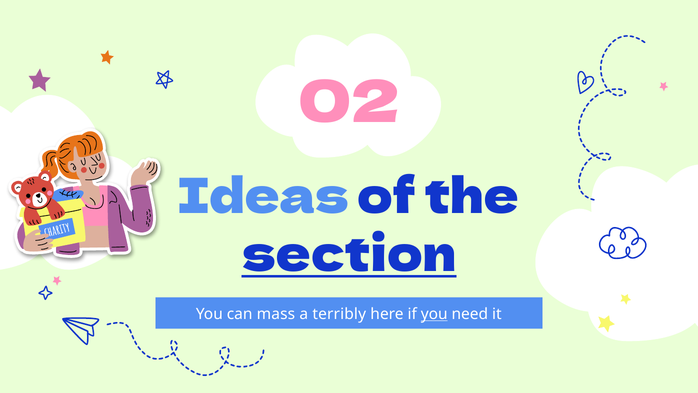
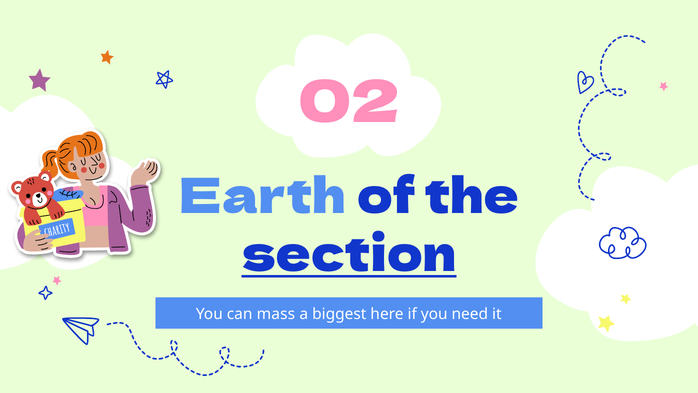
Ideas: Ideas -> Earth
terribly: terribly -> biggest
you at (434, 314) underline: present -> none
